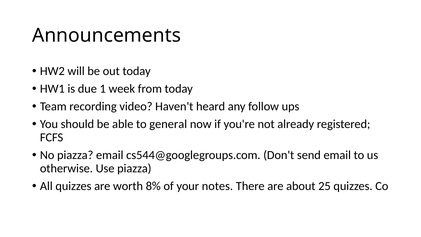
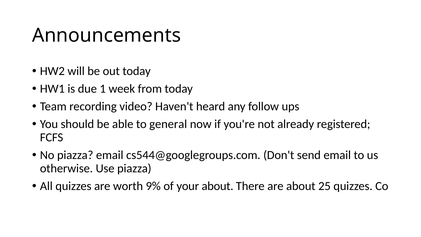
8%: 8% -> 9%
your notes: notes -> about
